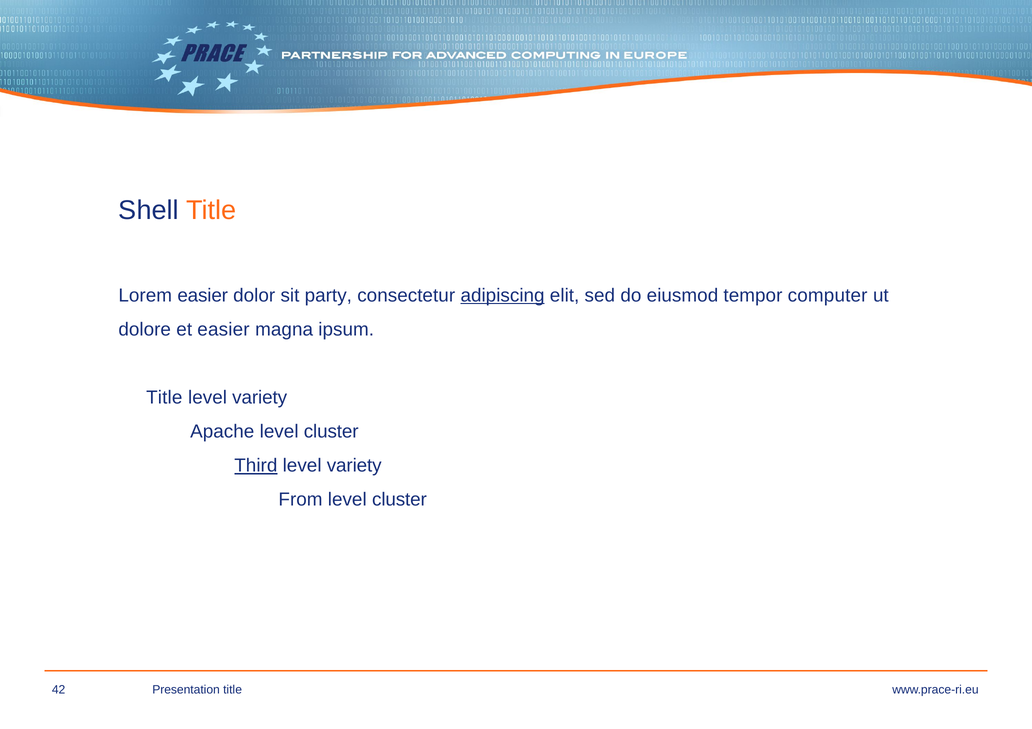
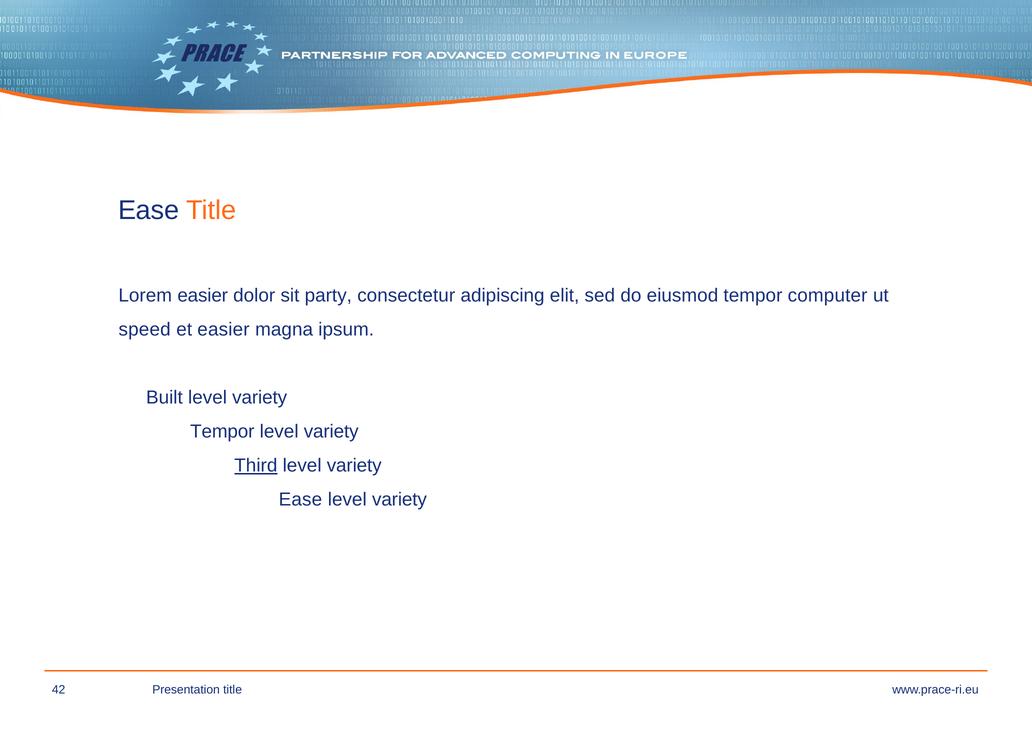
Shell at (149, 210): Shell -> Ease
adipiscing underline: present -> none
dolore: dolore -> speed
Title at (164, 398): Title -> Built
Apache at (222, 432): Apache -> Tempor
cluster at (331, 432): cluster -> variety
From at (301, 500): From -> Ease
cluster at (399, 500): cluster -> variety
